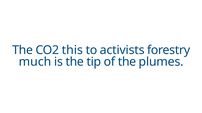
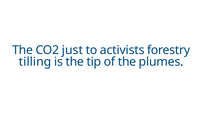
this: this -> just
much: much -> tilling
